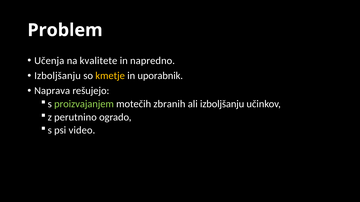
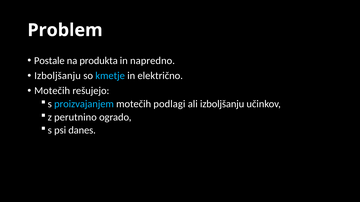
Učenja: Učenja -> Postale
kvalitete: kvalitete -> produkta
kmetje colour: yellow -> light blue
uporabnik: uporabnik -> električno
Naprava at (52, 91): Naprava -> Motečih
proizvajanjem colour: light green -> light blue
zbranih: zbranih -> podlagi
video: video -> danes
